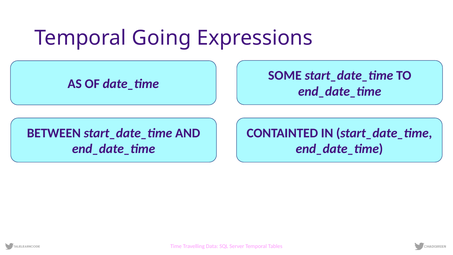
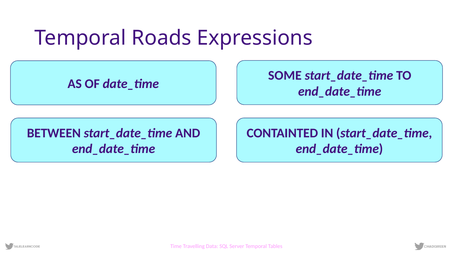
Going: Going -> Roads
